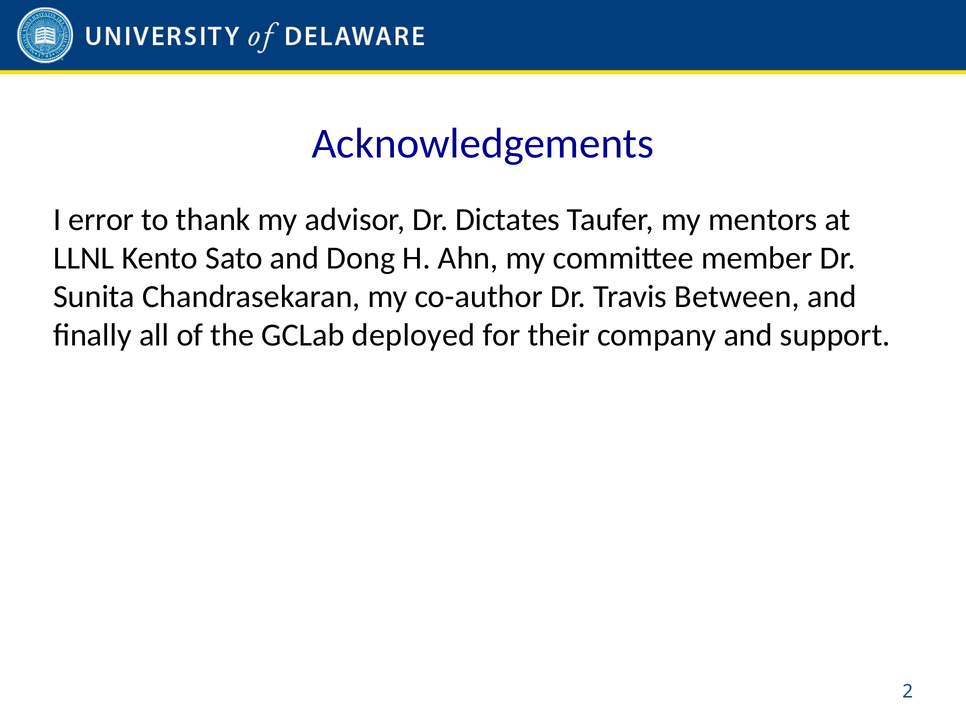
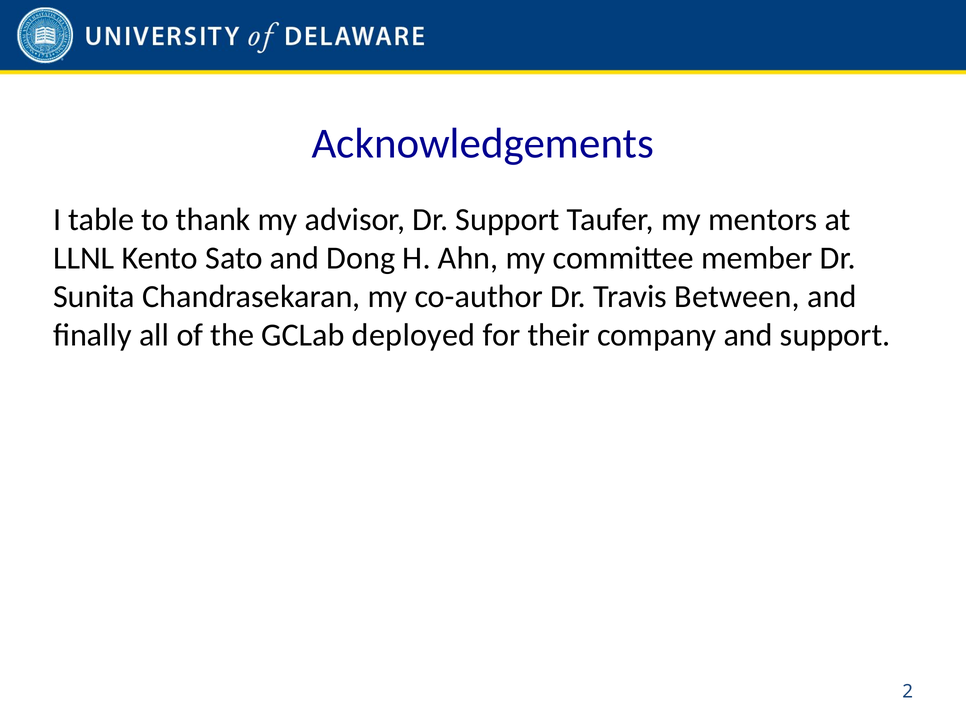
error: error -> table
Dr Dictates: Dictates -> Support
